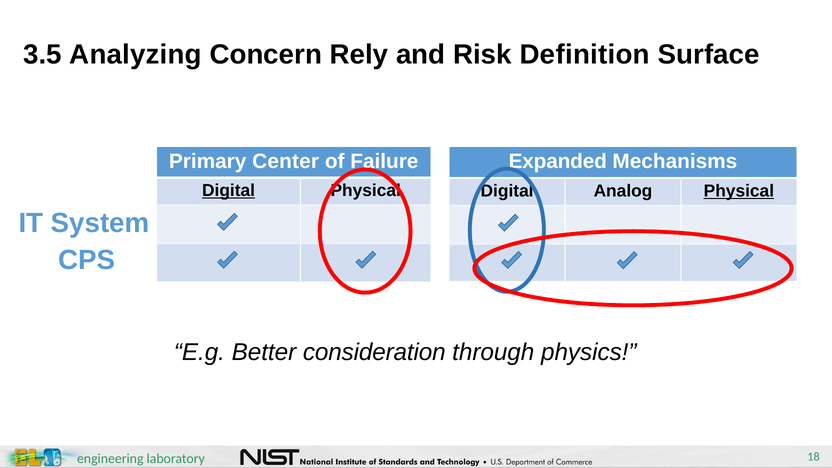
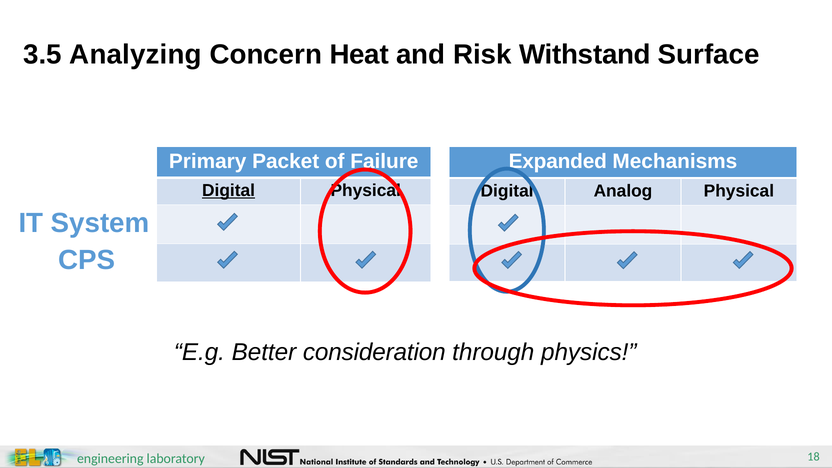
Rely: Rely -> Heat
Definition: Definition -> Withstand
Center: Center -> Packet
Physical at (739, 191) underline: present -> none
